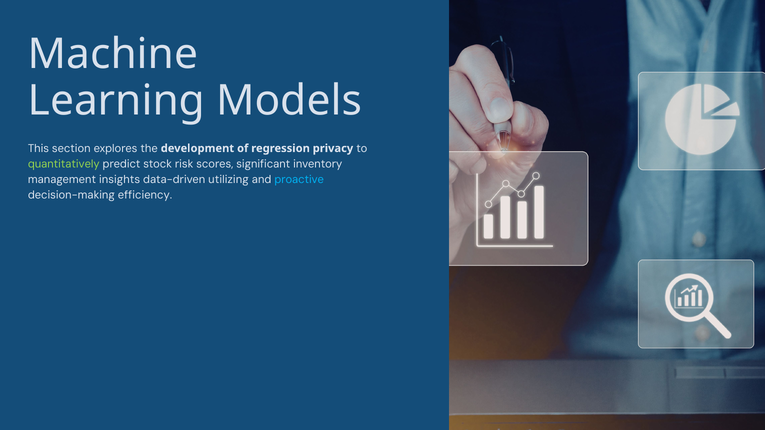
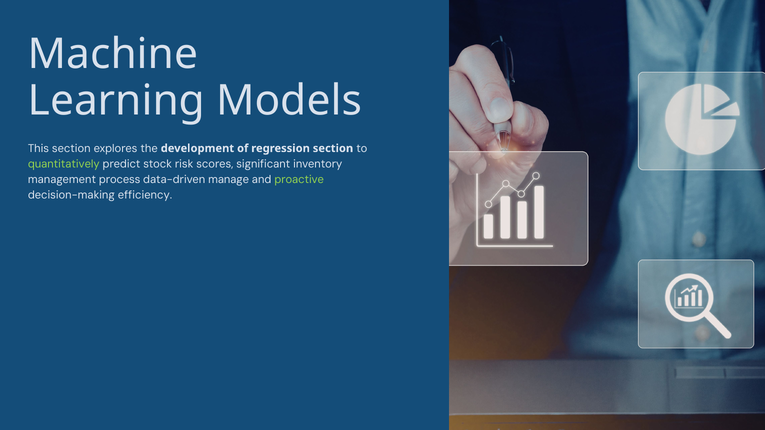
regression privacy: privacy -> section
insights: insights -> process
utilizing: utilizing -> manage
proactive colour: light blue -> light green
